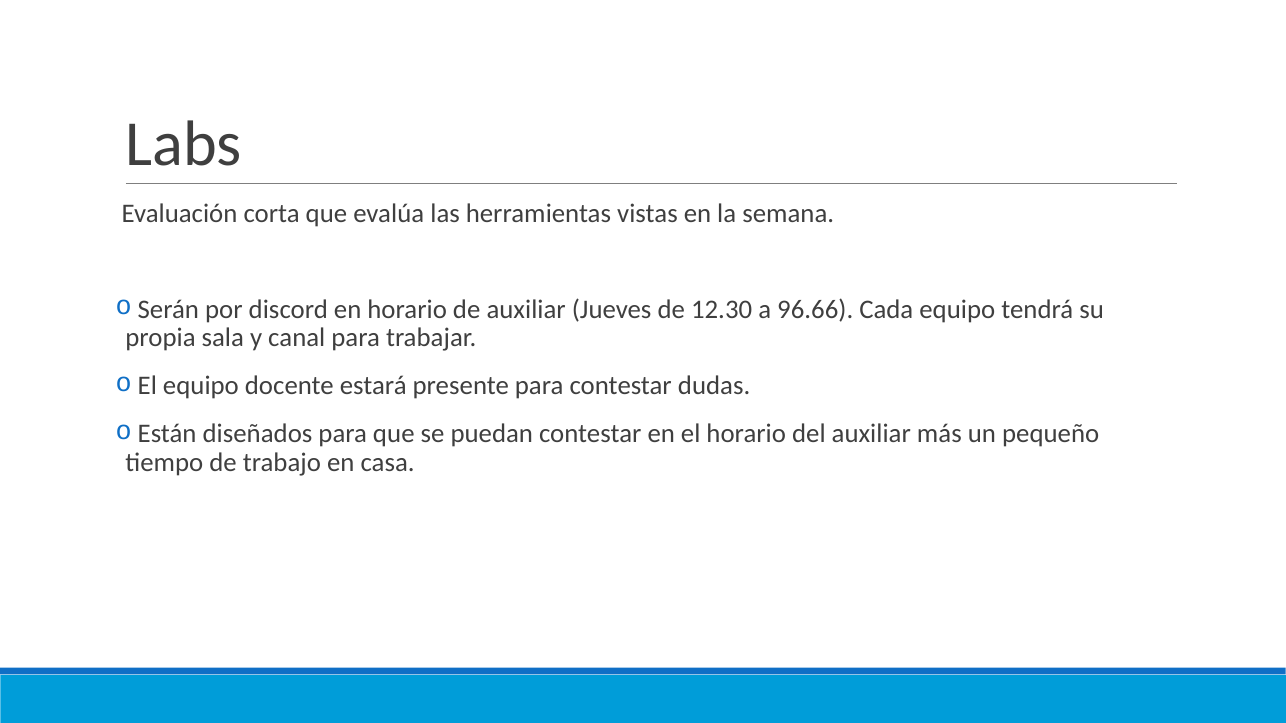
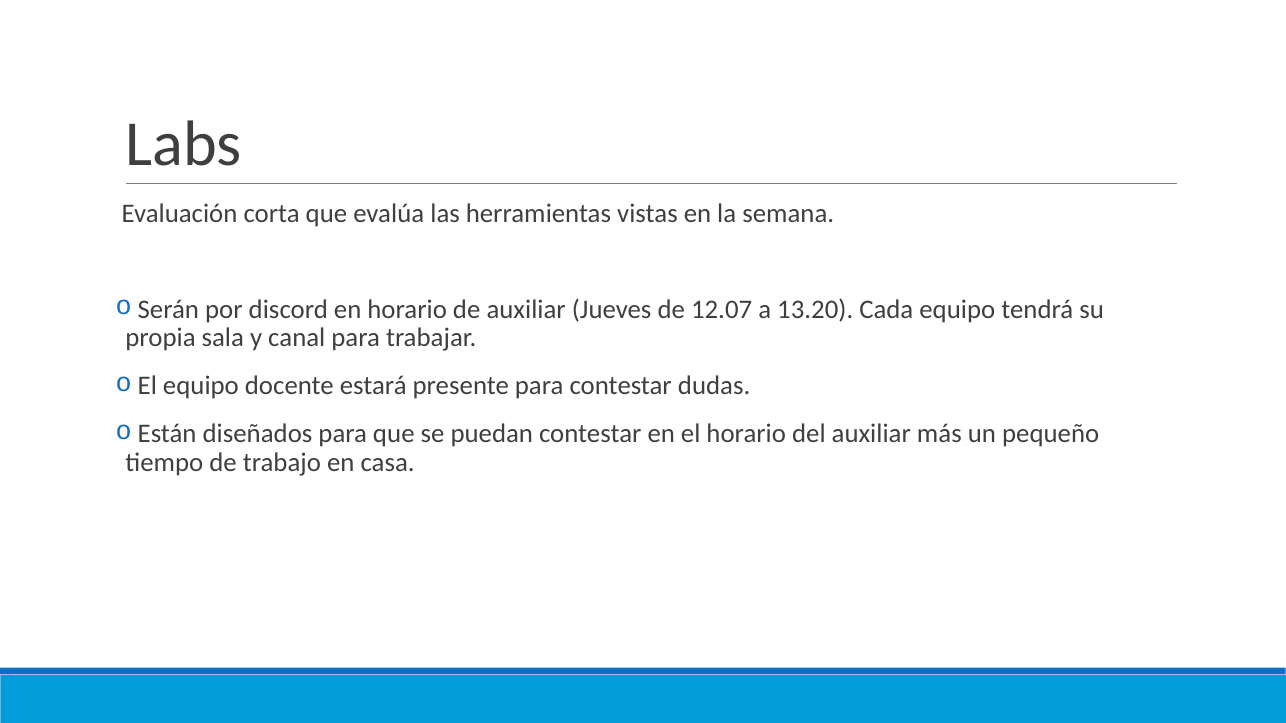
12.30: 12.30 -> 12.07
96.66: 96.66 -> 13.20
